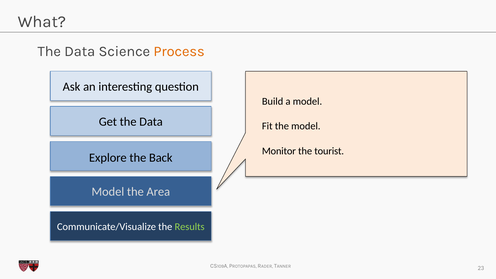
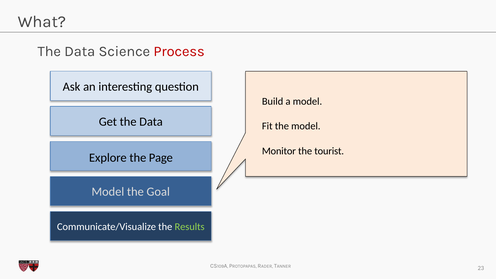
Process colour: orange -> red
Back: Back -> Page
Area: Area -> Goal
